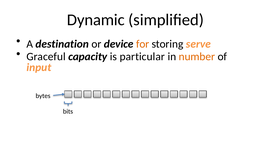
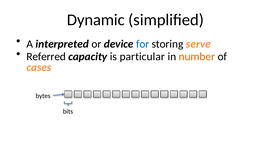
destination: destination -> interpreted
for colour: orange -> blue
Graceful: Graceful -> Referred
input: input -> cases
